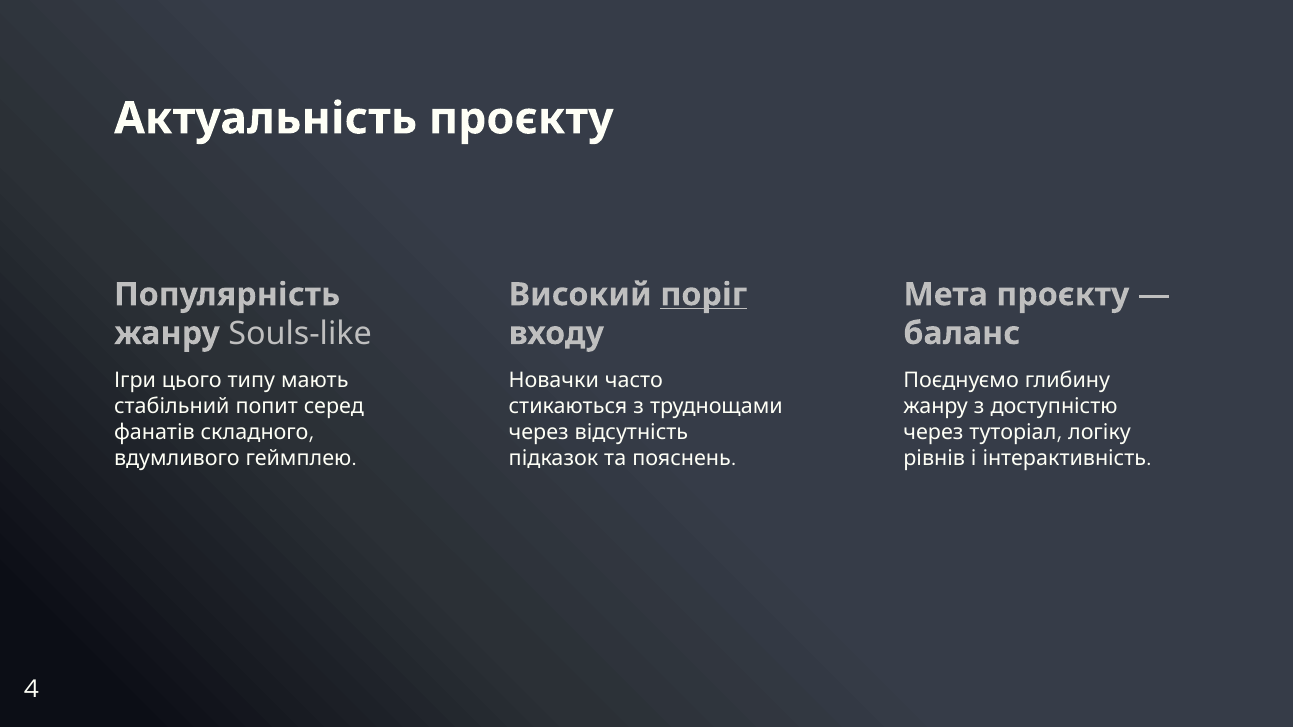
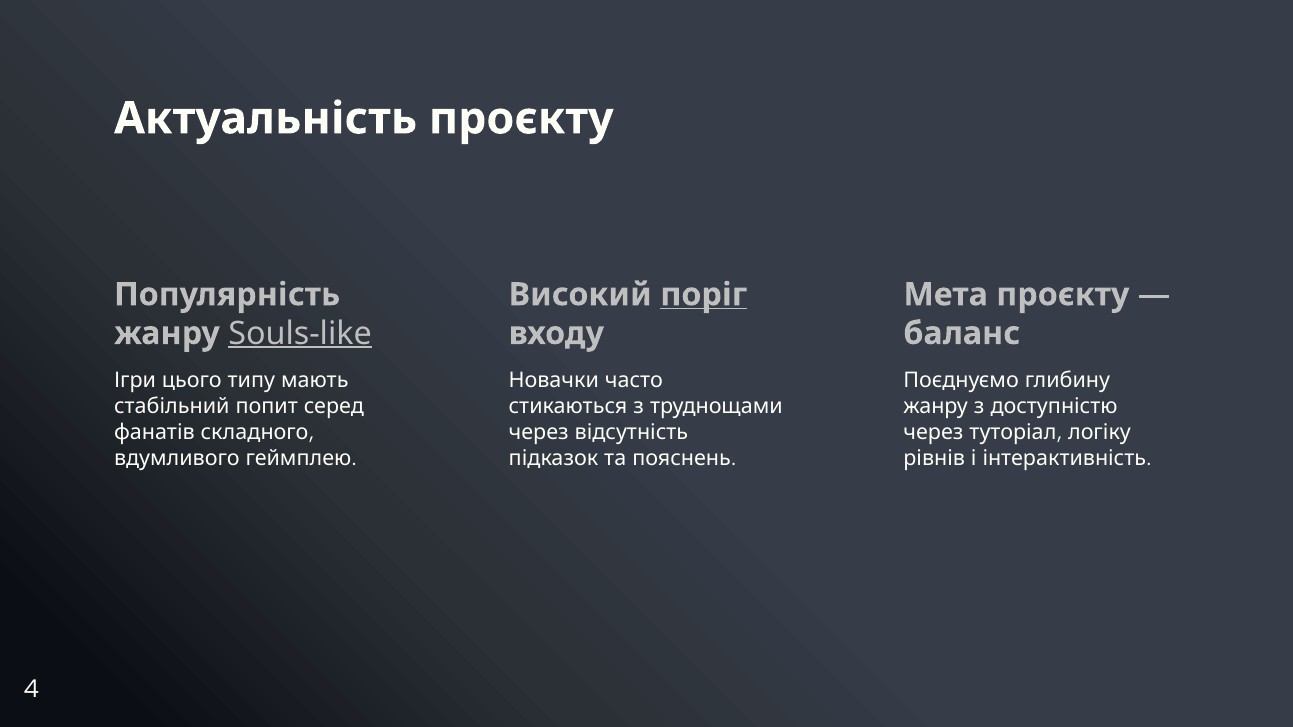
Souls-like underline: none -> present
